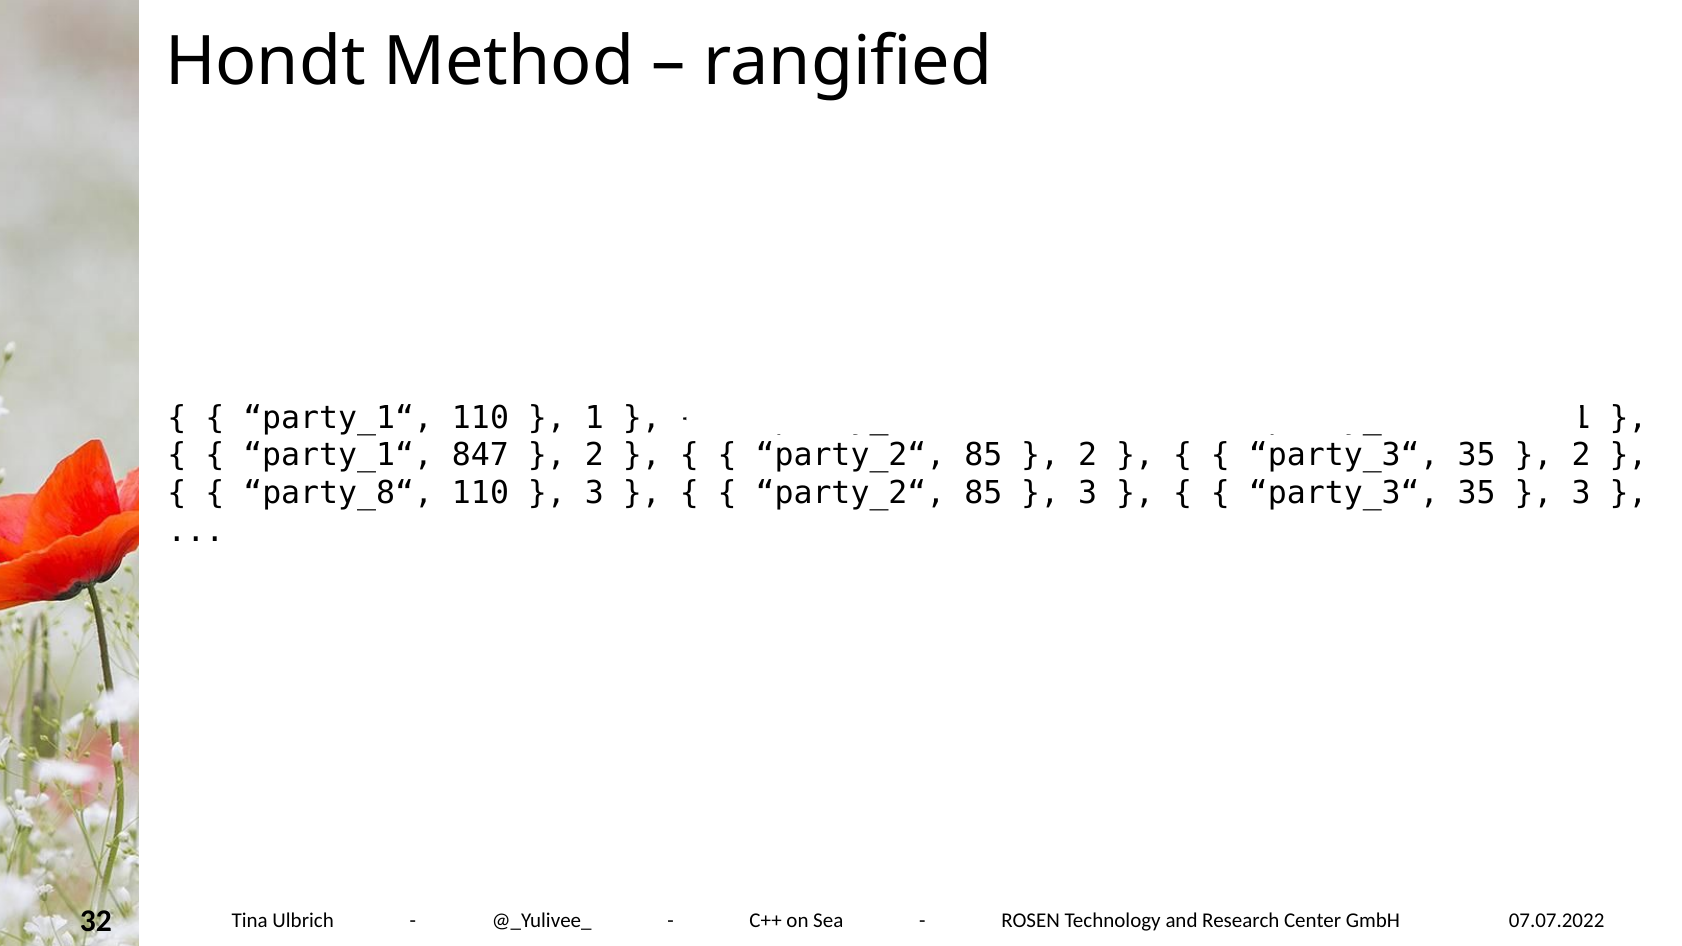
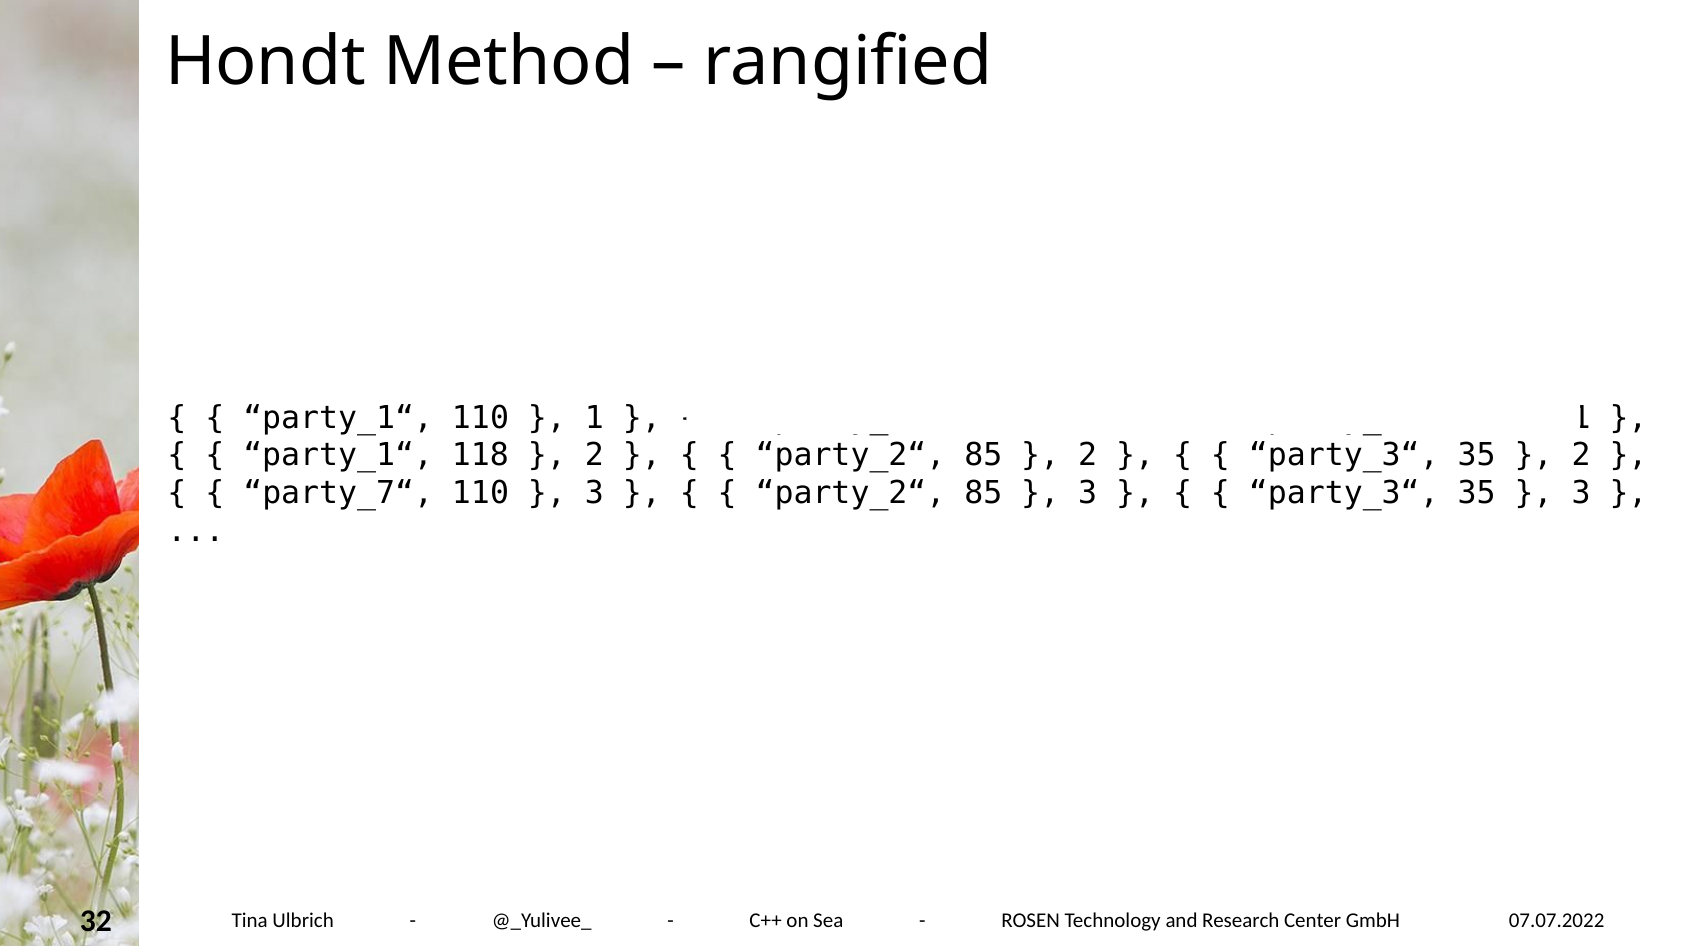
847: 847 -> 118
party_8“: party_8“ -> party_7“
